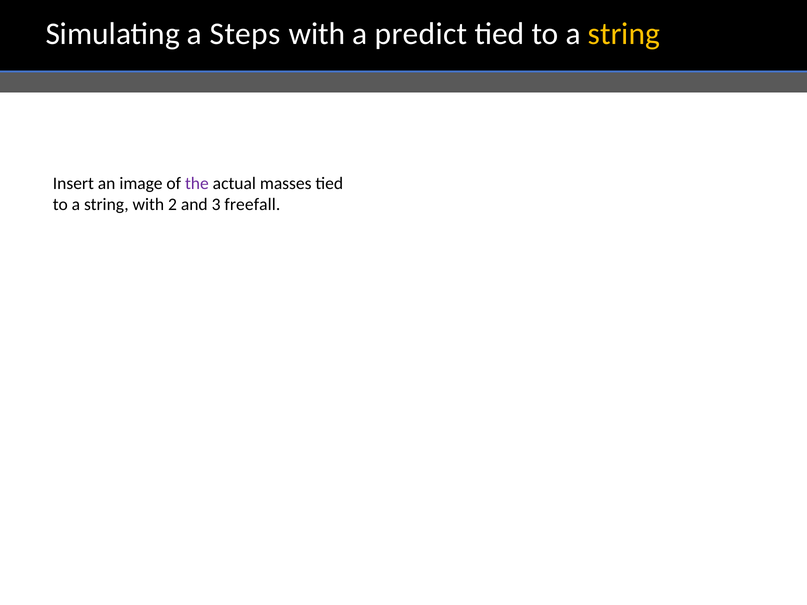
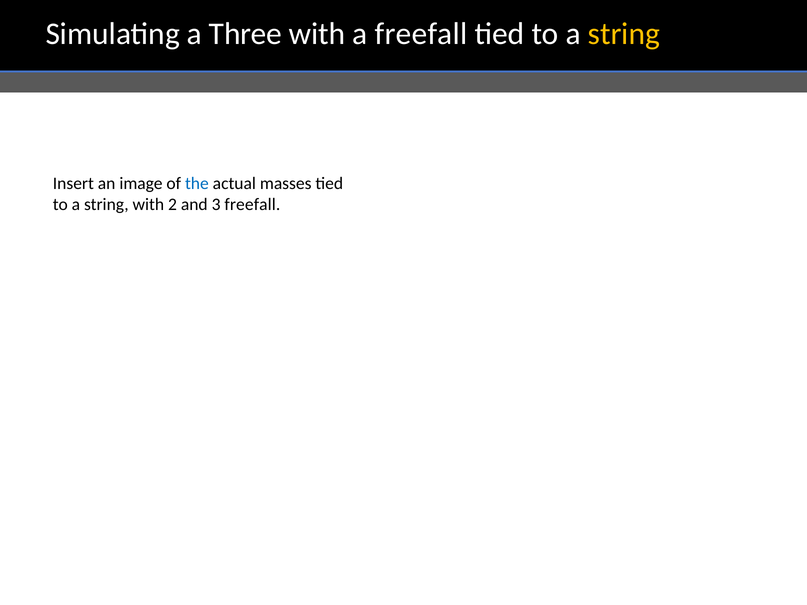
Steps: Steps -> Three
a predict: predict -> freefall
the colour: purple -> blue
